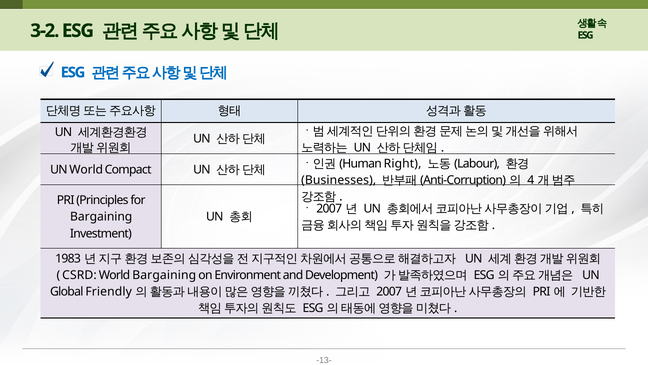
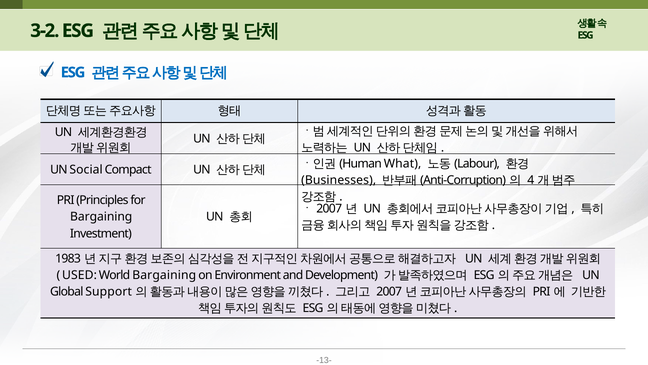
Right: Right -> What
UN World: World -> Social
CSRD: CSRD -> USED
Friendly: Friendly -> Support
